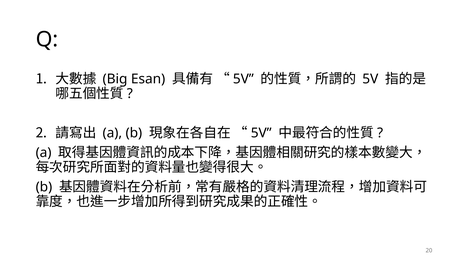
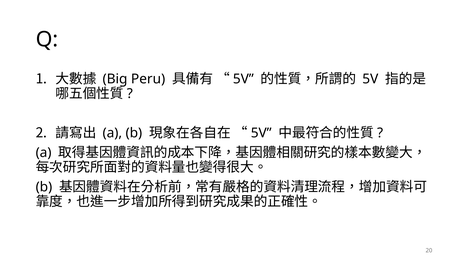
Esan: Esan -> Peru
